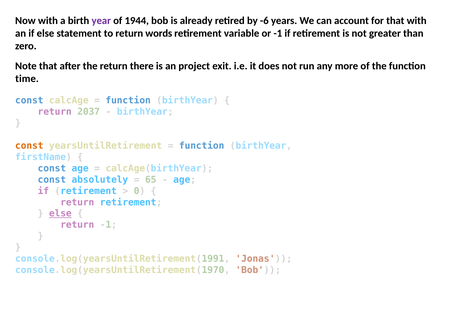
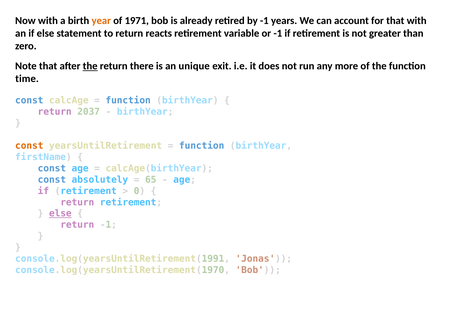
year colour: purple -> orange
1944: 1944 -> 1971
by -6: -6 -> -1
words: words -> reacts
the at (90, 66) underline: none -> present
project: project -> unique
